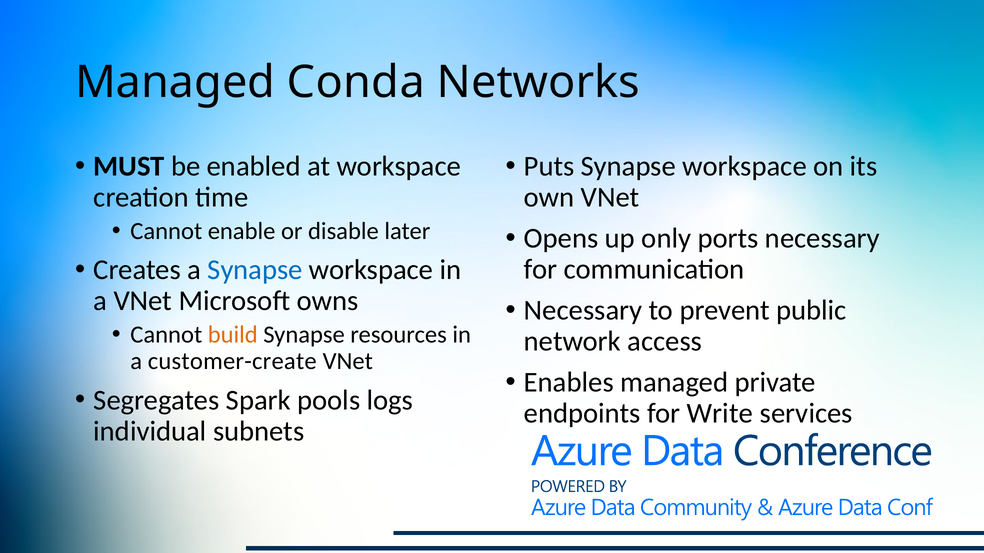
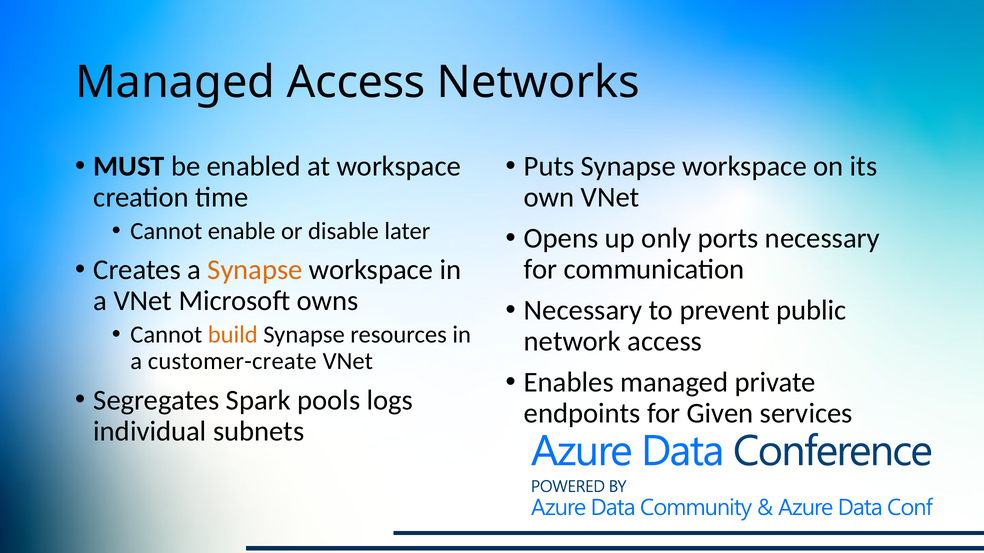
Managed Conda: Conda -> Access
Synapse at (255, 270) colour: blue -> orange
Write: Write -> Given
